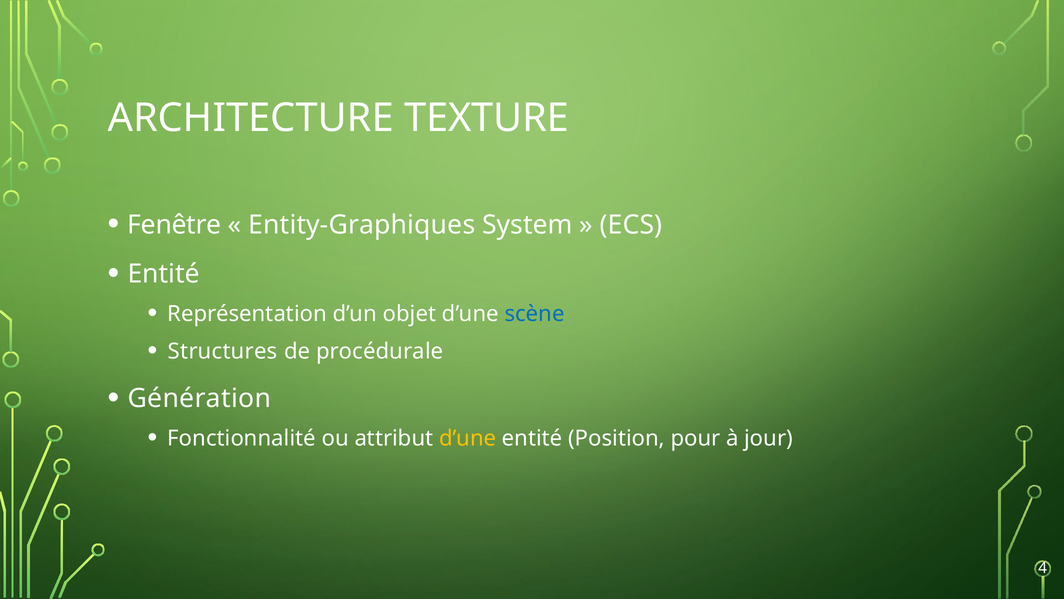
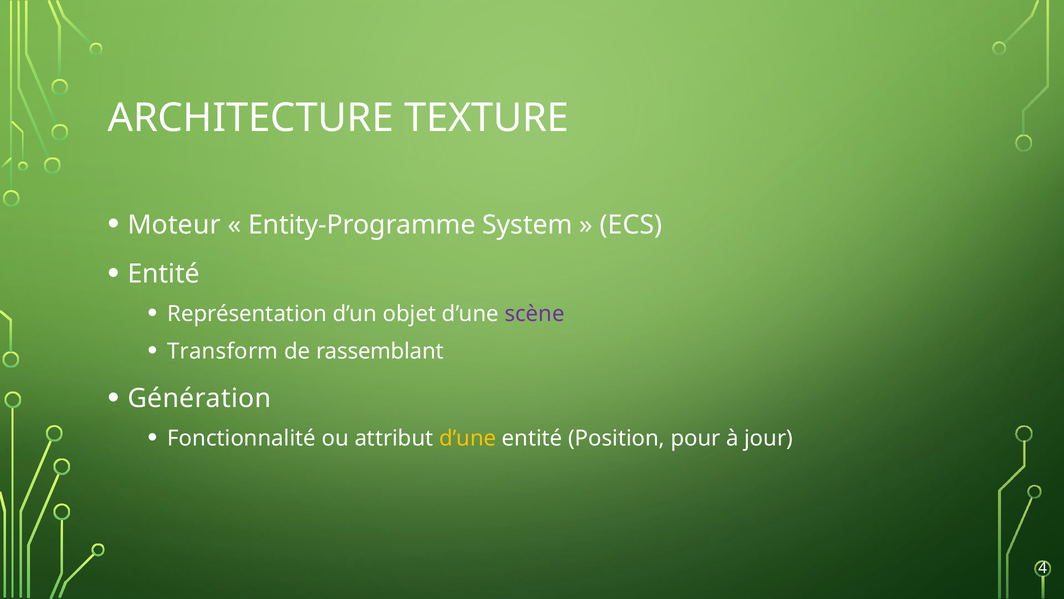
Fenêtre: Fenêtre -> Moteur
Entity-Graphiques: Entity-Graphiques -> Entity-Programme
scène colour: blue -> purple
Structures: Structures -> Transform
procédurale: procédurale -> rassemblant
